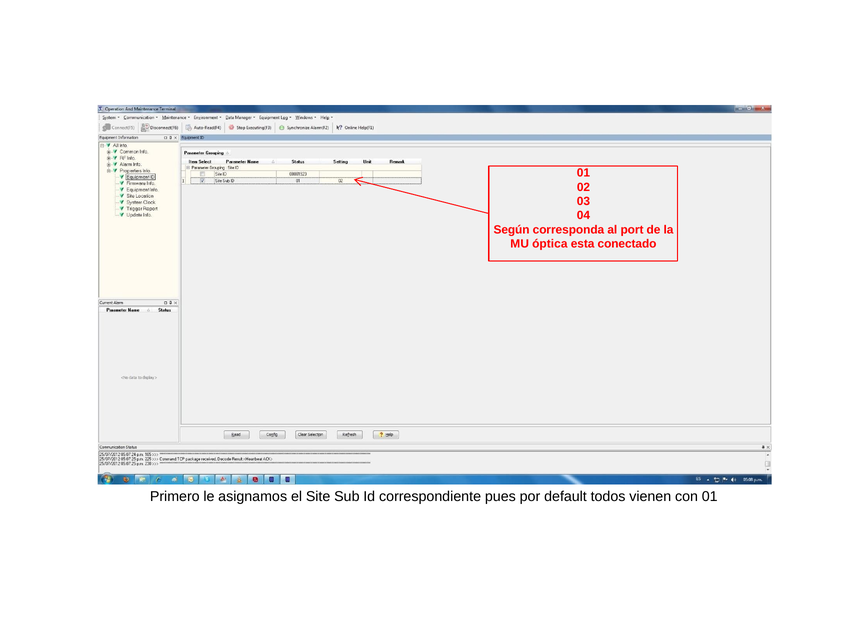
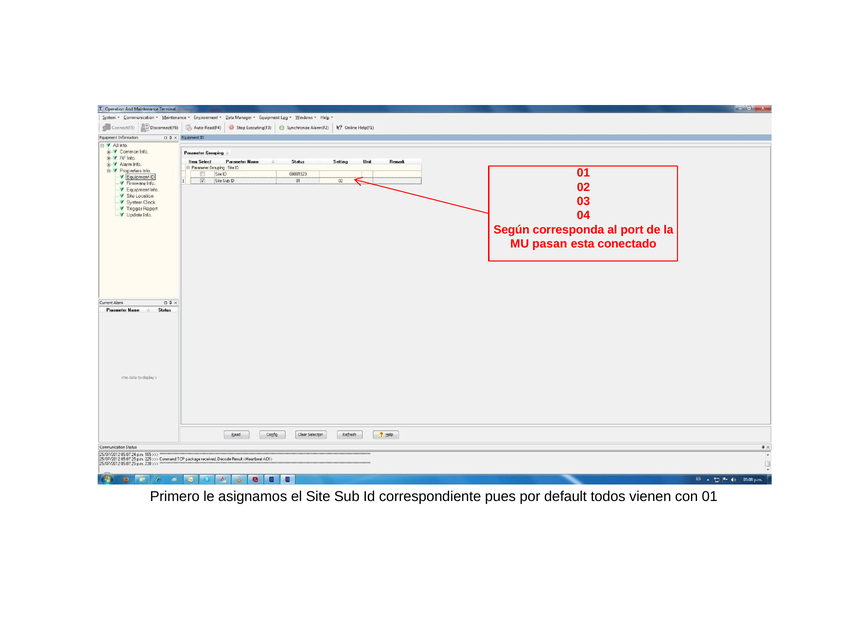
óptica: óptica -> pasan
